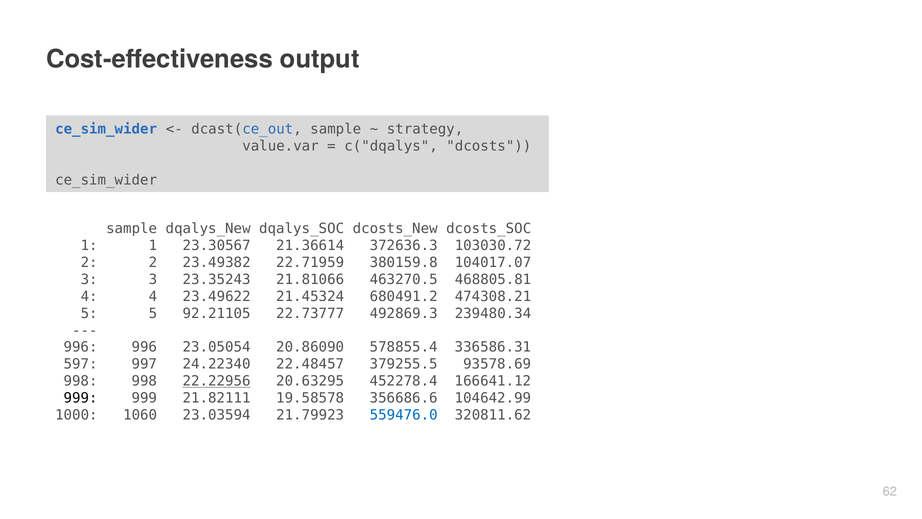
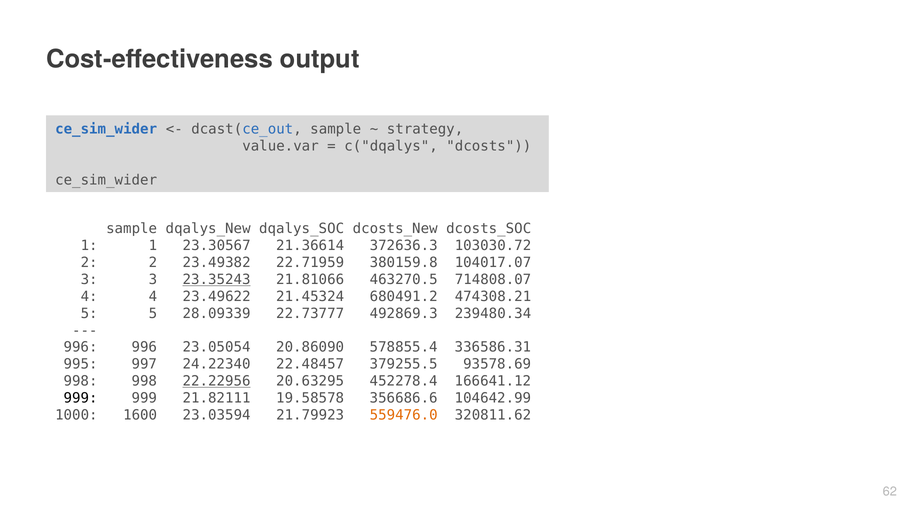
23.35243 underline: none -> present
468805.81: 468805.81 -> 714808.07
92.21105: 92.21105 -> 28.09339
597: 597 -> 995
1060: 1060 -> 1600
559476.0 colour: blue -> orange
